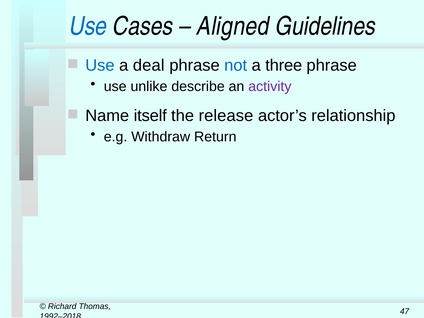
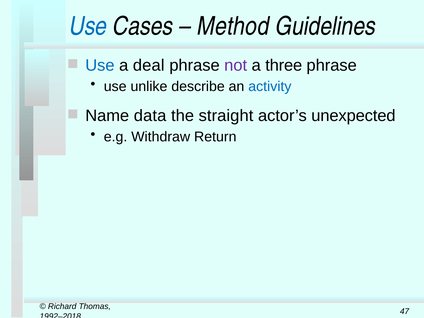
Aligned: Aligned -> Method
not colour: blue -> purple
activity colour: purple -> blue
itself: itself -> data
release: release -> straight
relationship: relationship -> unexpected
